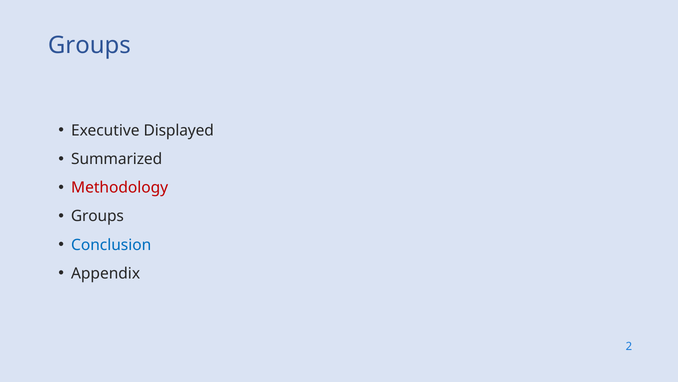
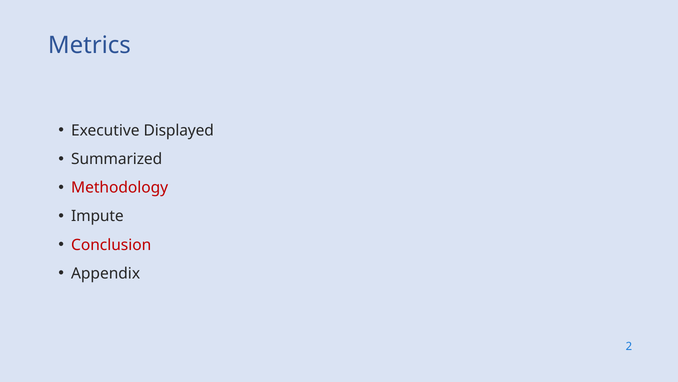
Groups at (89, 45): Groups -> Metrics
Groups at (97, 216): Groups -> Impute
Conclusion colour: blue -> red
